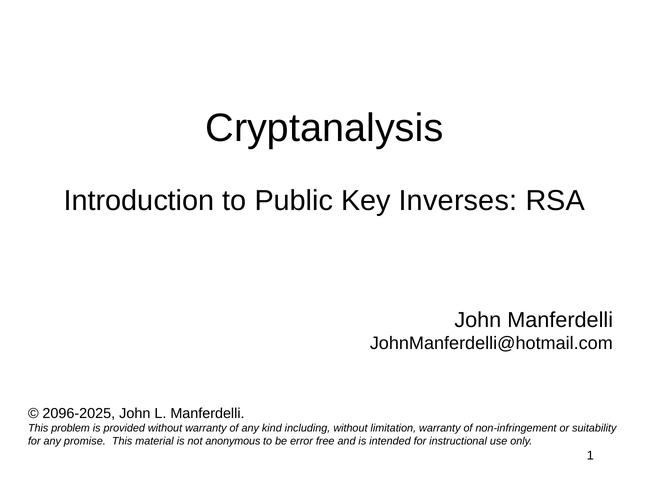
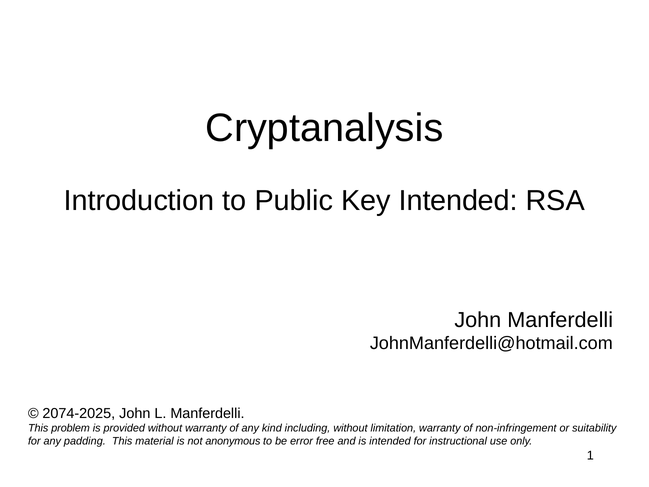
Key Inverses: Inverses -> Intended
2096-2025: 2096-2025 -> 2074-2025
promise: promise -> padding
